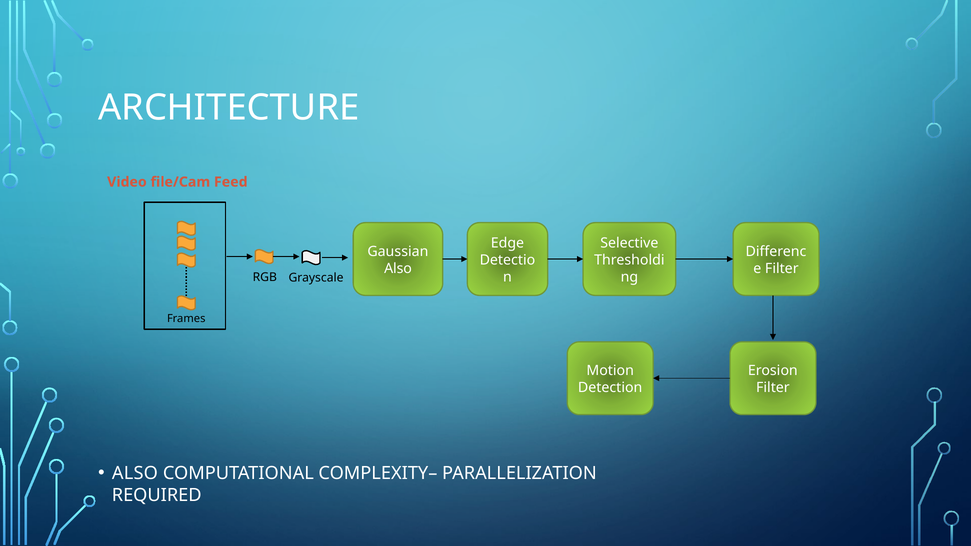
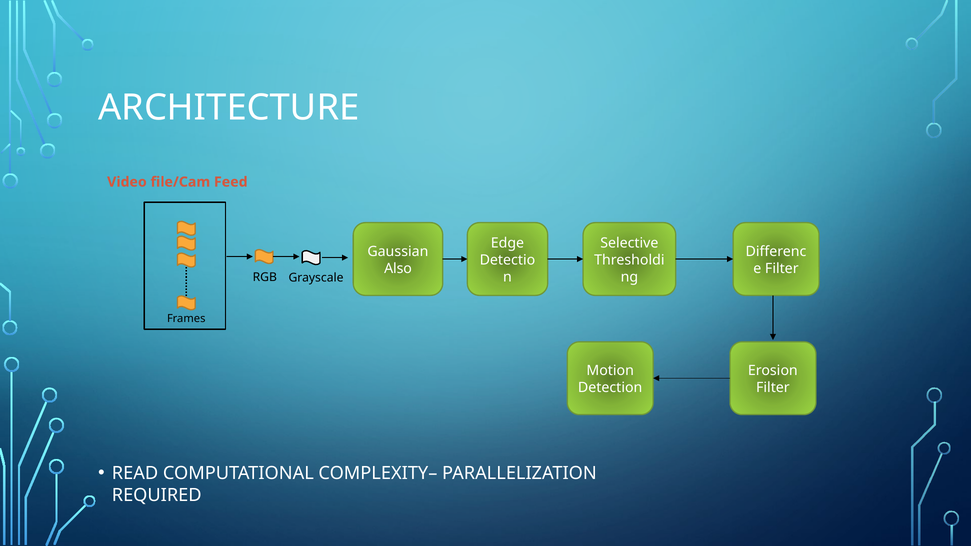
ALSO at (135, 473): ALSO -> READ
